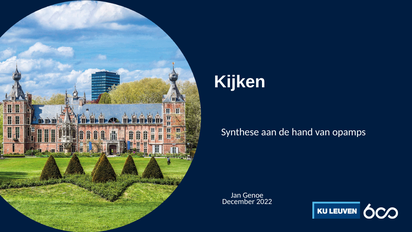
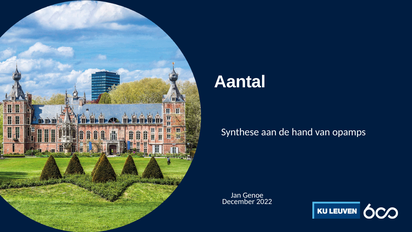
Kijken: Kijken -> Aantal
